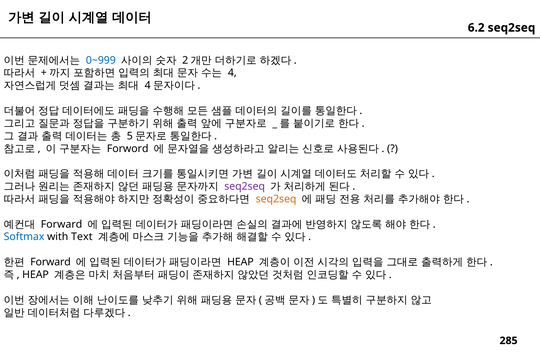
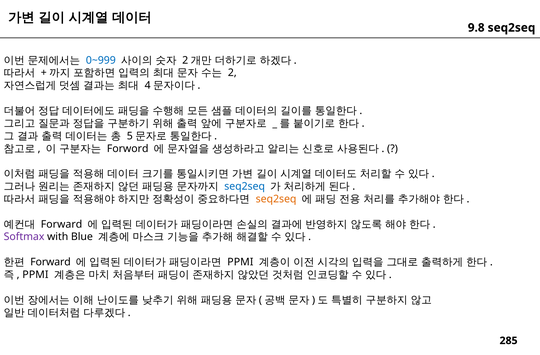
6.2: 6.2 -> 9.8
4: 4 -> 2
seq2seq at (245, 186) colour: purple -> blue
Softmax colour: blue -> purple
Text: Text -> Blue
HEAP at (240, 262): HEAP -> PPMI
HEAP at (36, 274): HEAP -> PPMI
